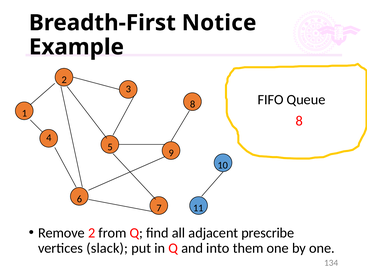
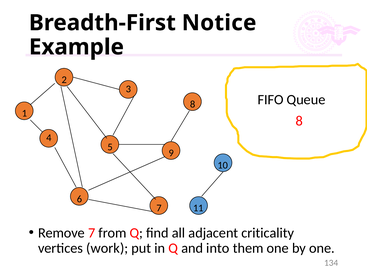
Remove 2: 2 -> 7
prescribe: prescribe -> criticality
slack: slack -> work
